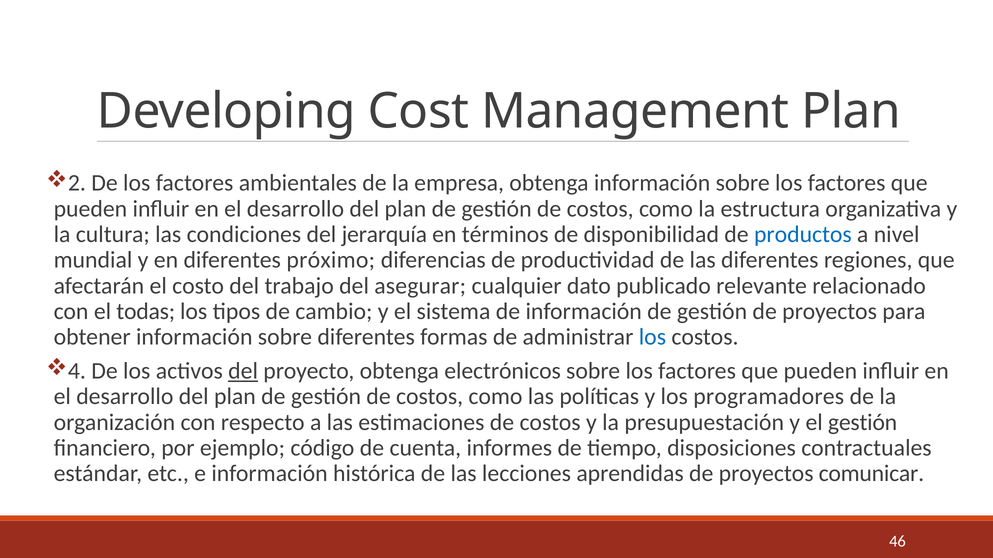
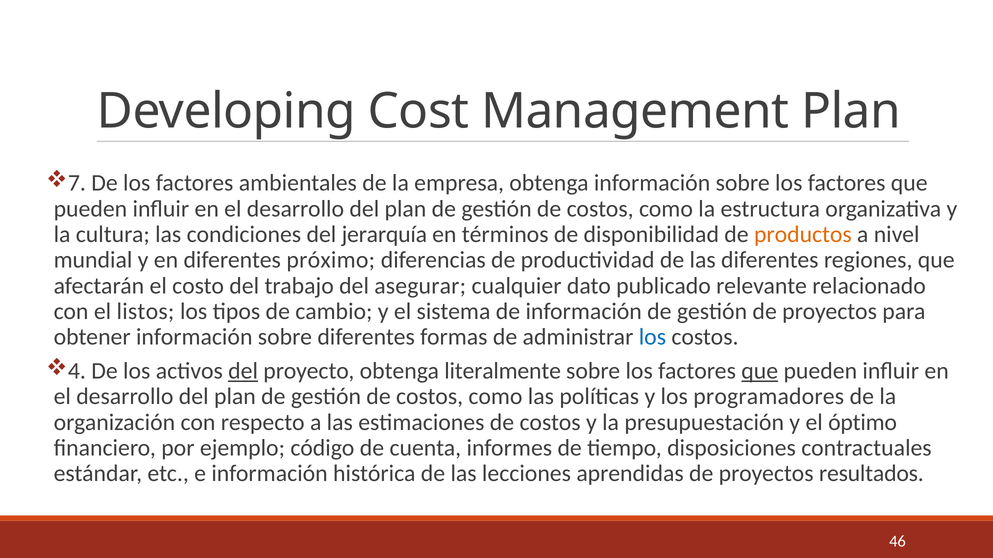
2: 2 -> 7
productos colour: blue -> orange
todas: todas -> listos
electrónicos: electrónicos -> literalmente
que at (760, 371) underline: none -> present
el gestión: gestión -> óptimo
comunicar: comunicar -> resultados
